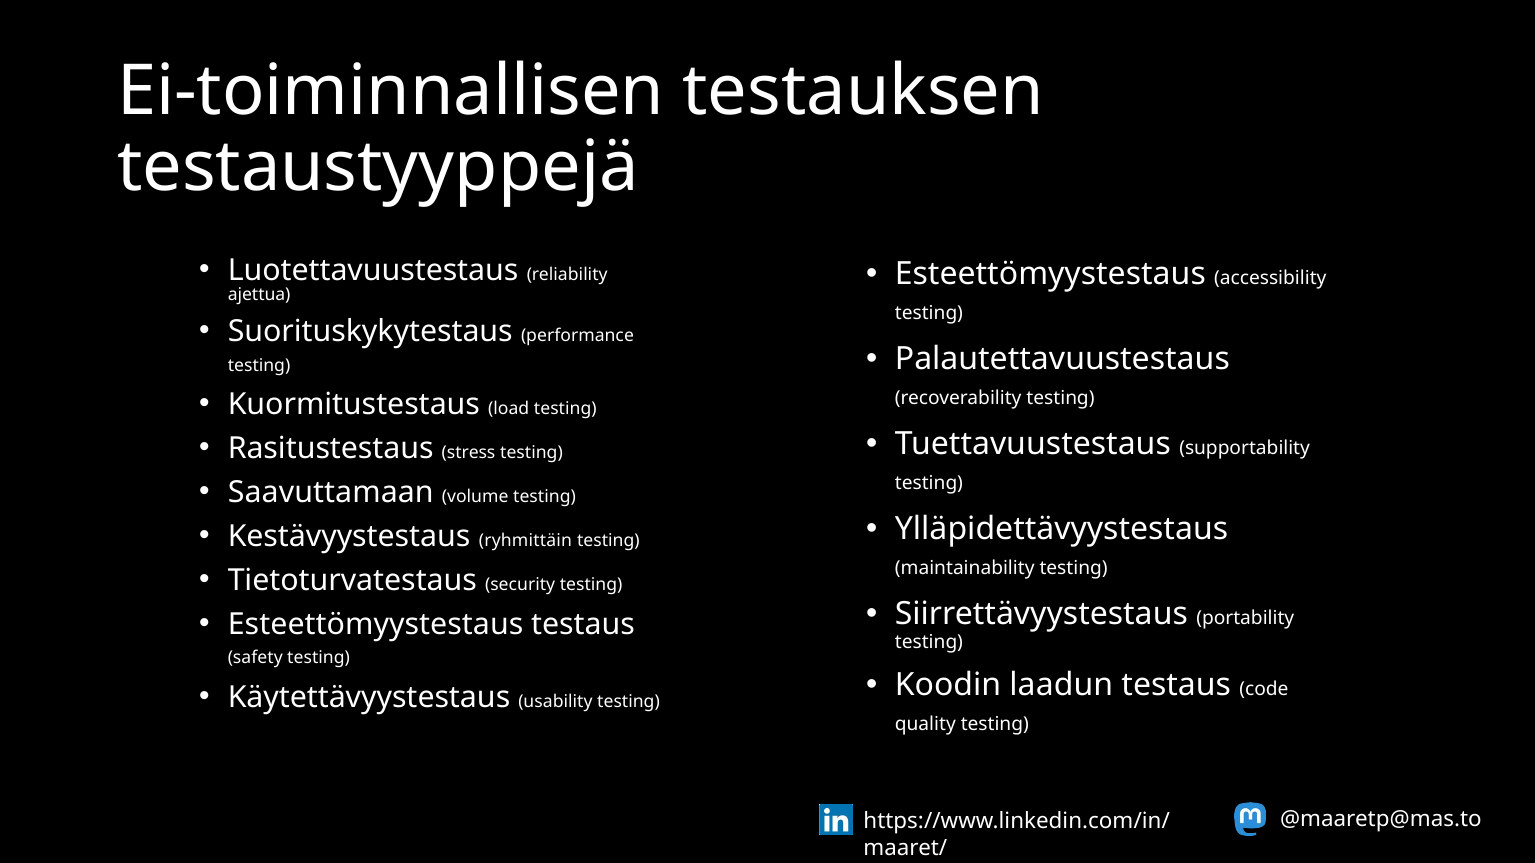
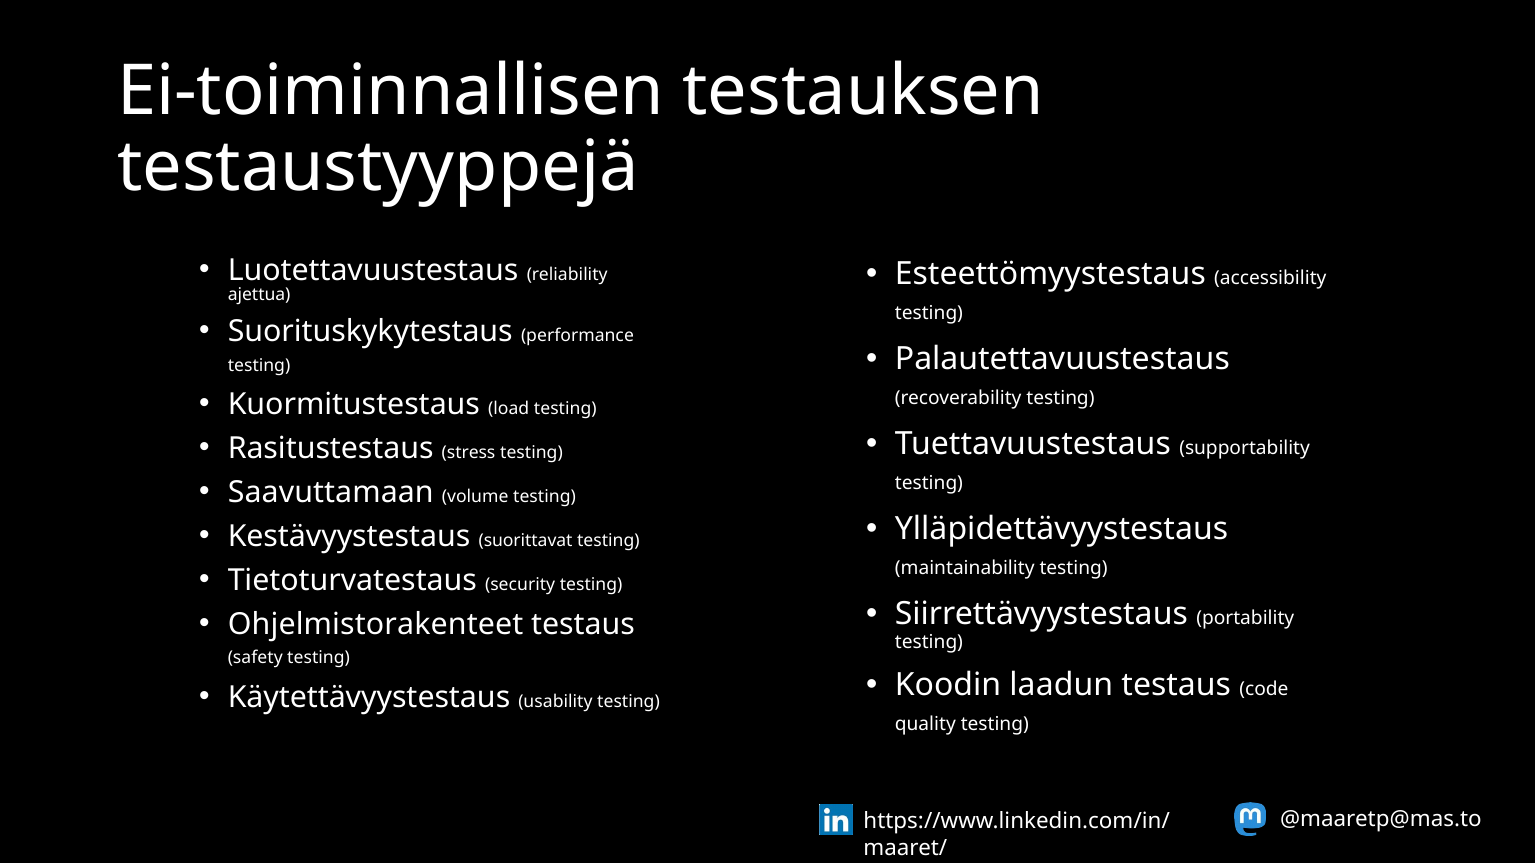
ryhmittäin: ryhmittäin -> suorittavat
Esteettömyystestaus at (376, 624): Esteettömyystestaus -> Ohjelmistorakenteet
